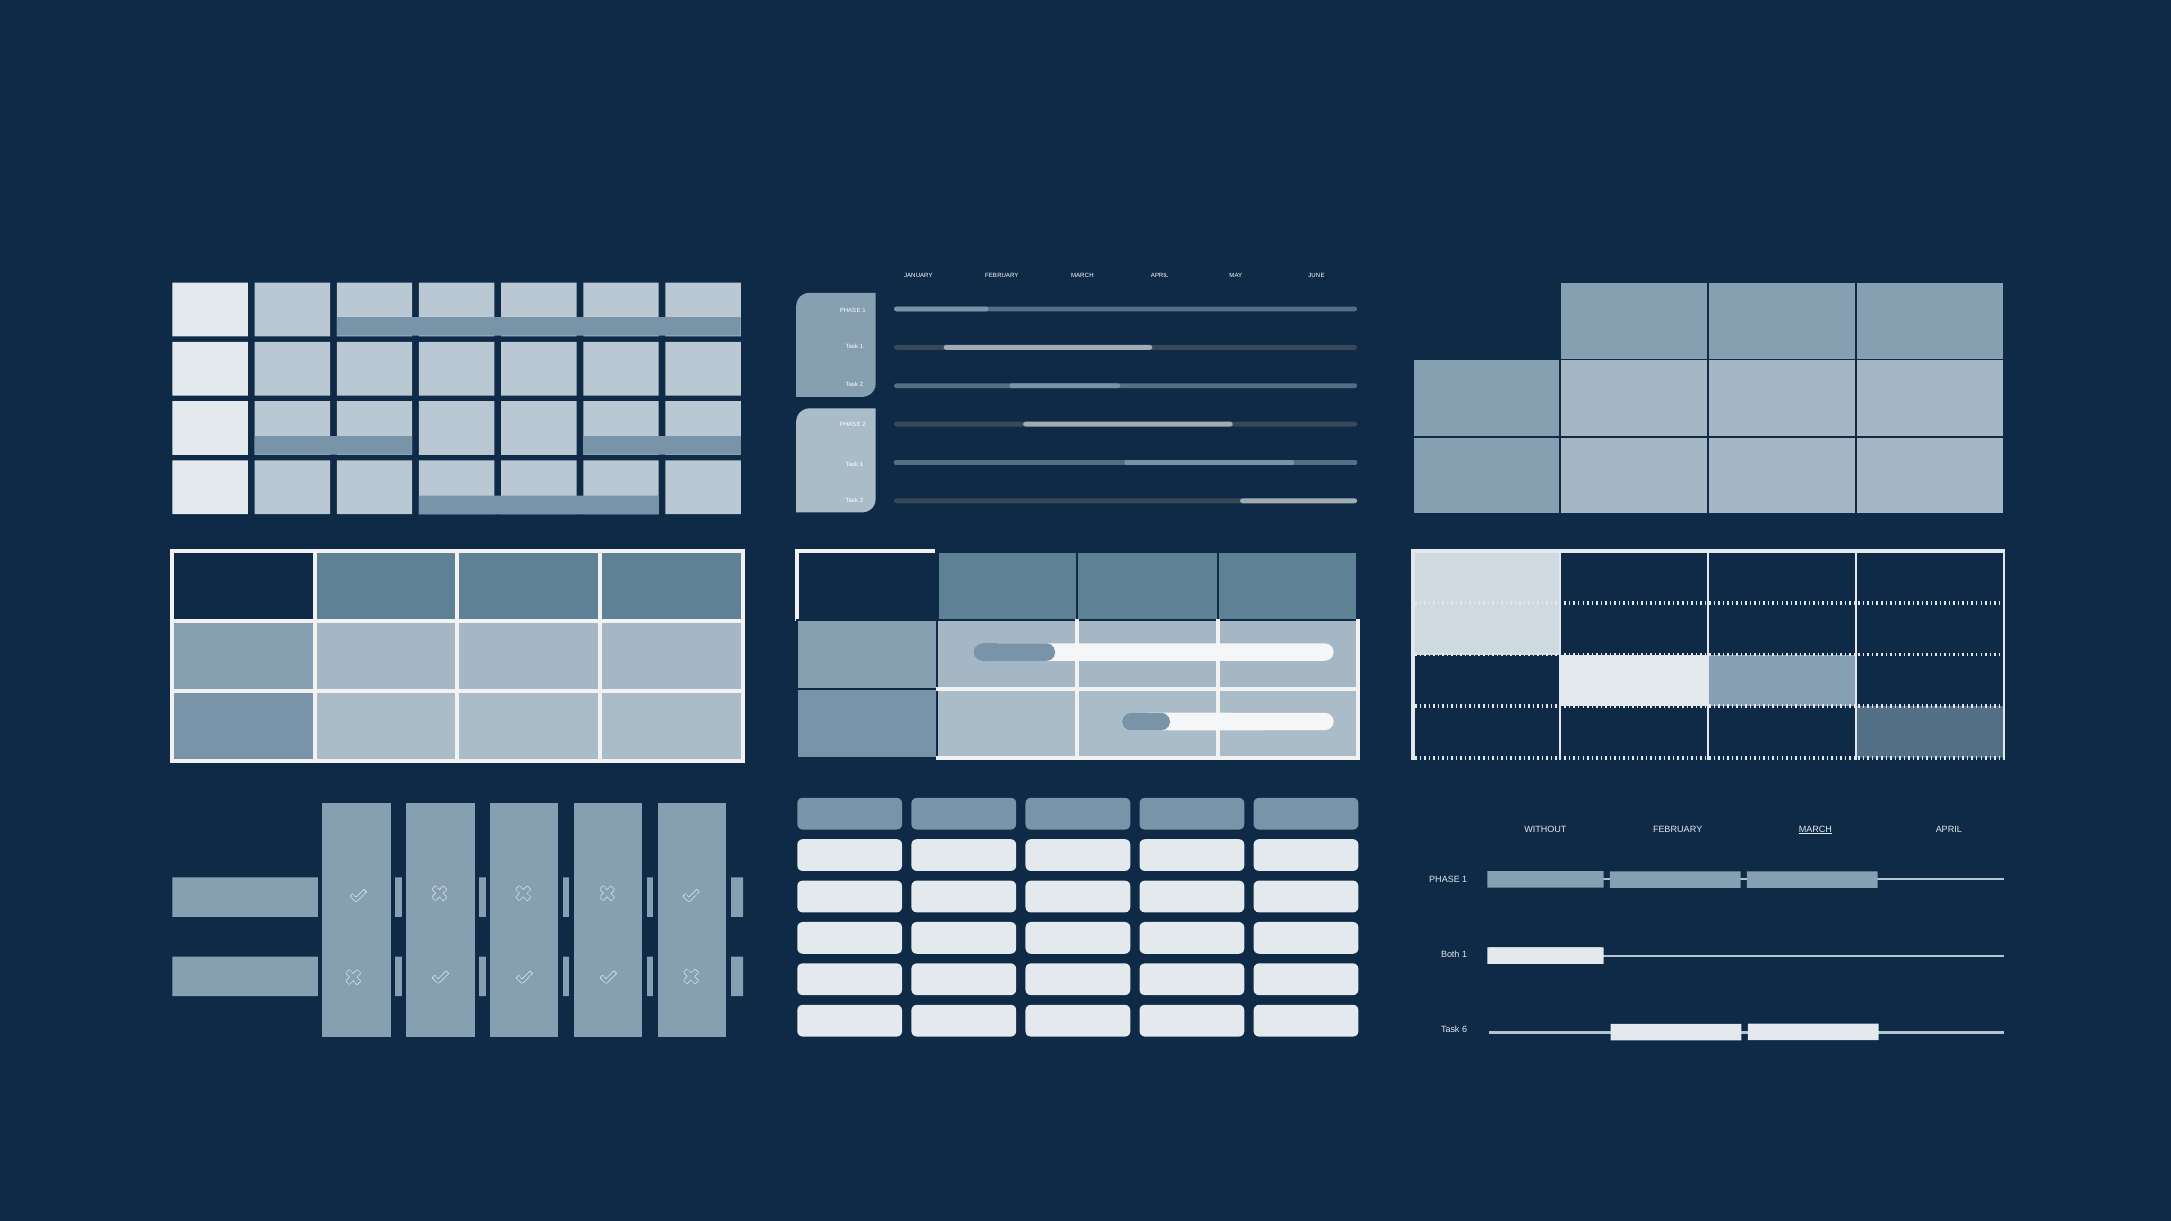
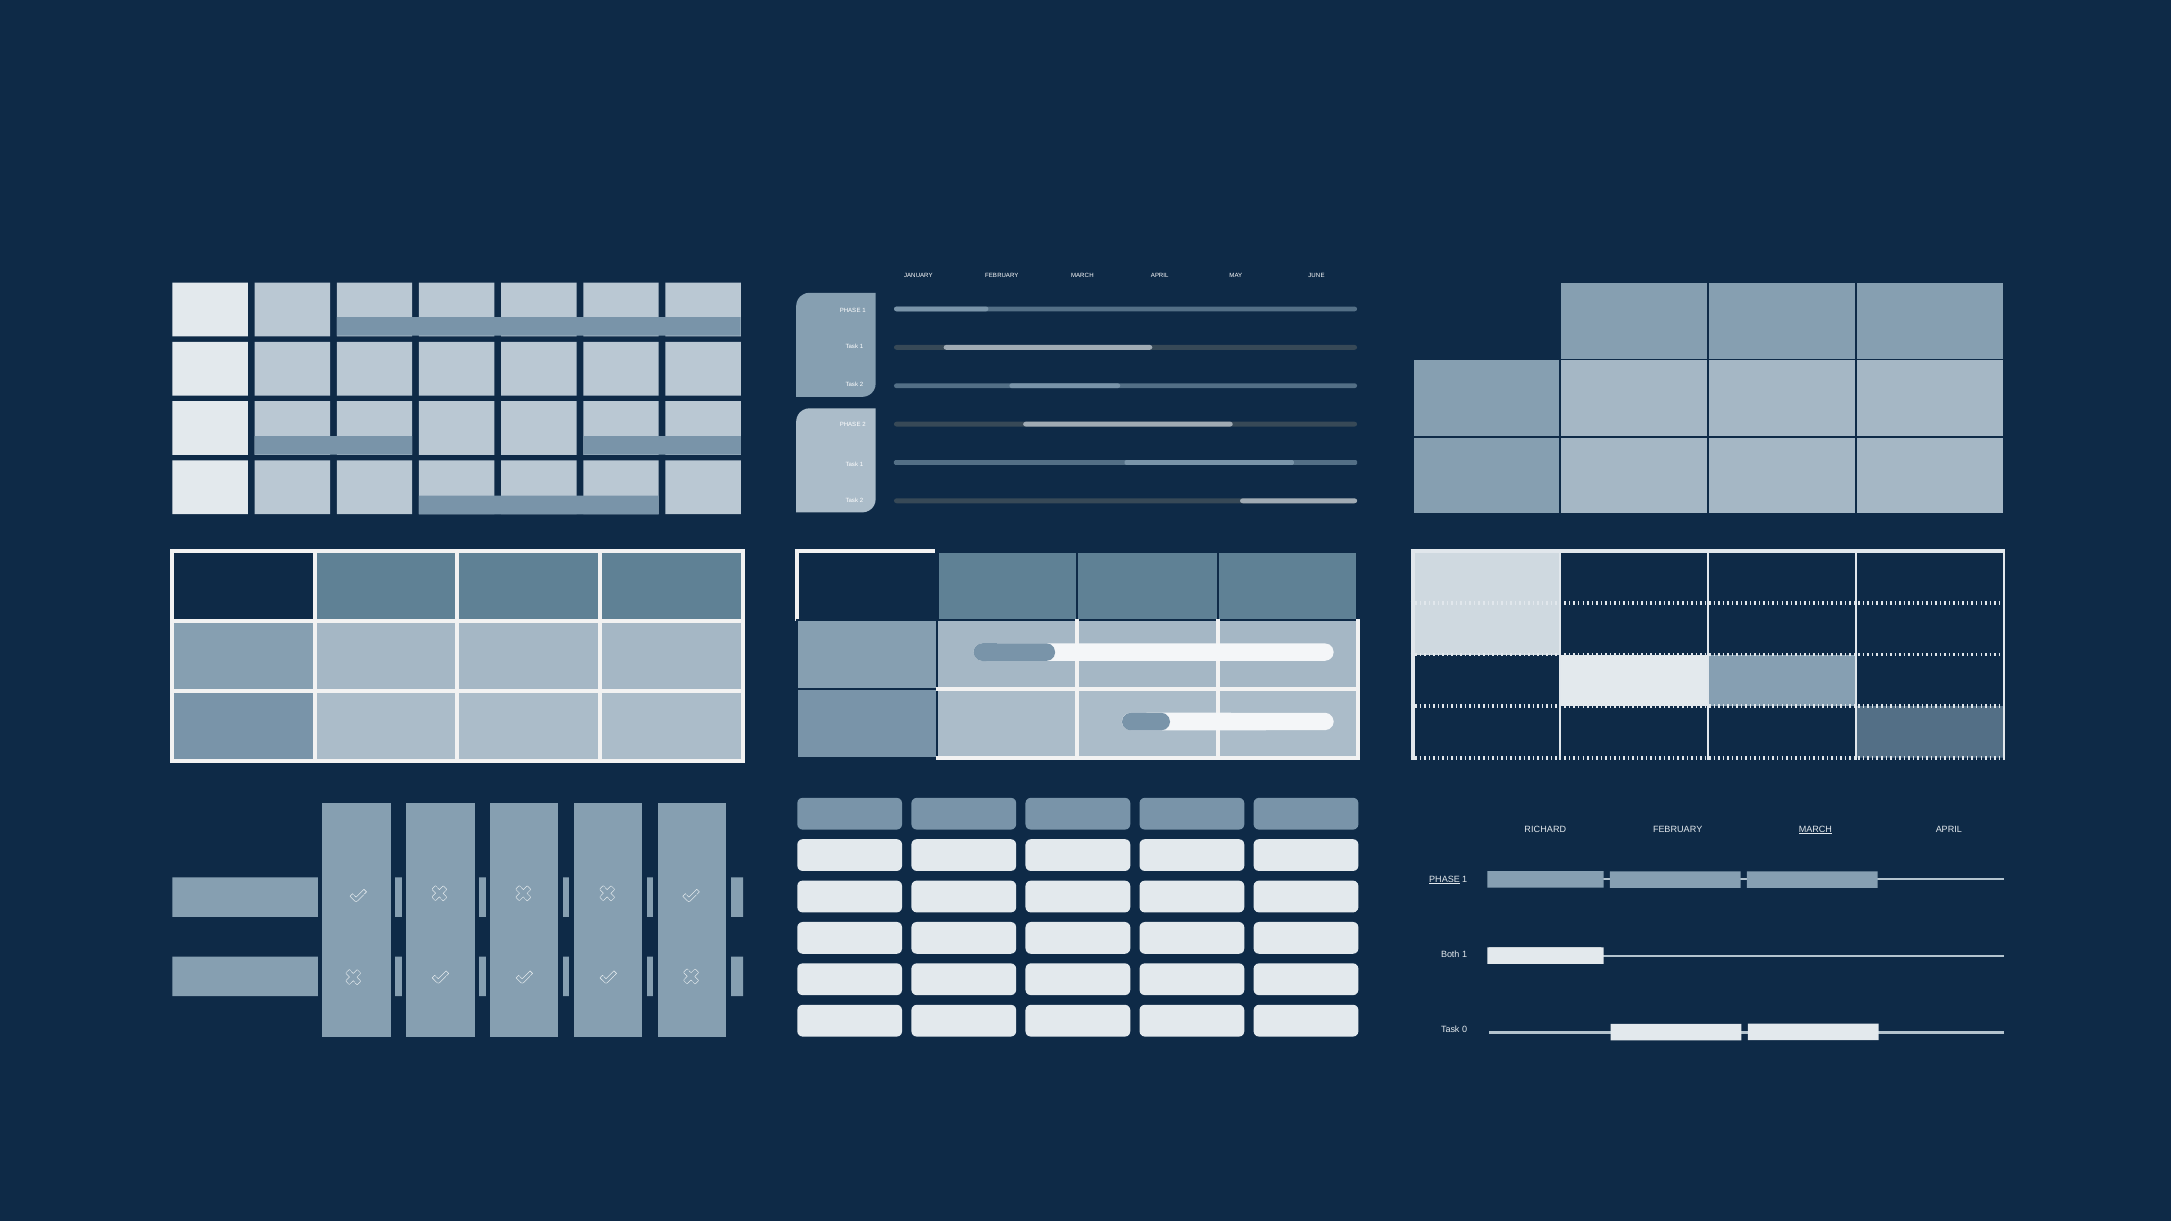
WITHOUT: WITHOUT -> RICHARD
PHASE at (1445, 880) underline: none -> present
6: 6 -> 0
